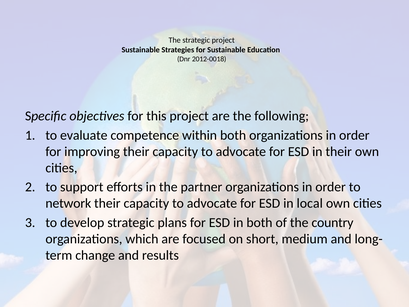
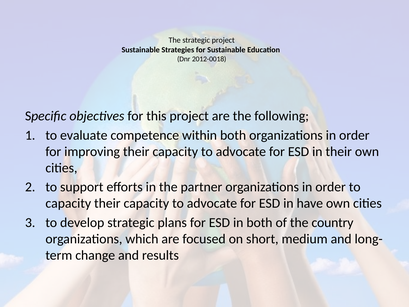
network at (68, 203): network -> capacity
local: local -> have
